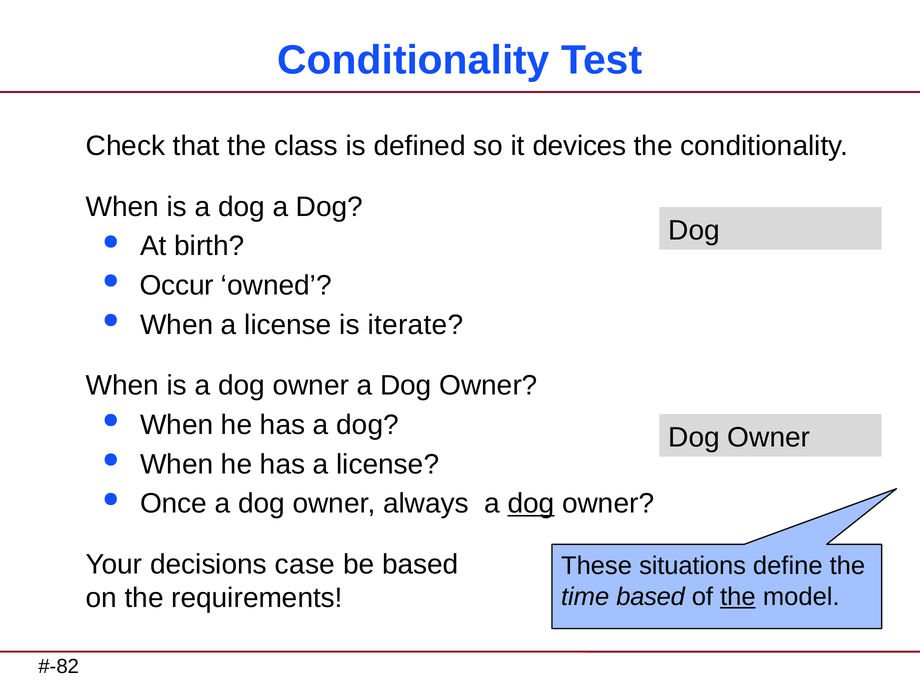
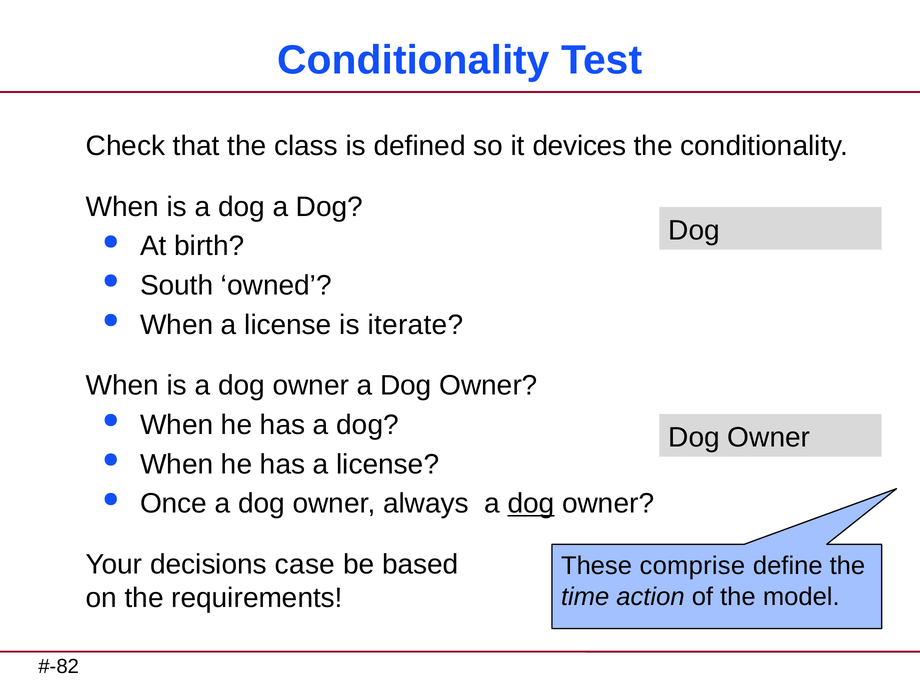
Occur: Occur -> South
situations: situations -> comprise
time based: based -> action
the at (738, 597) underline: present -> none
